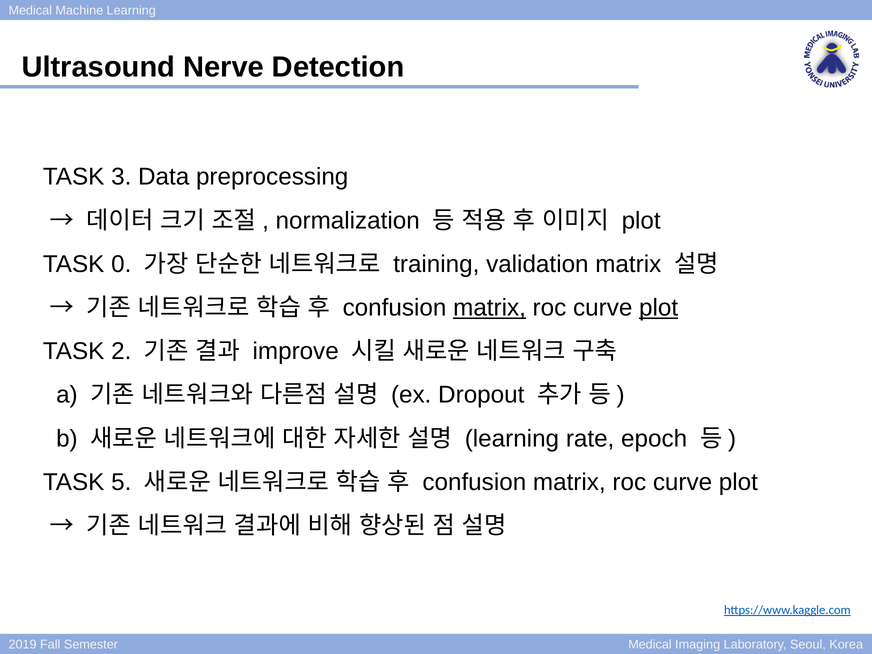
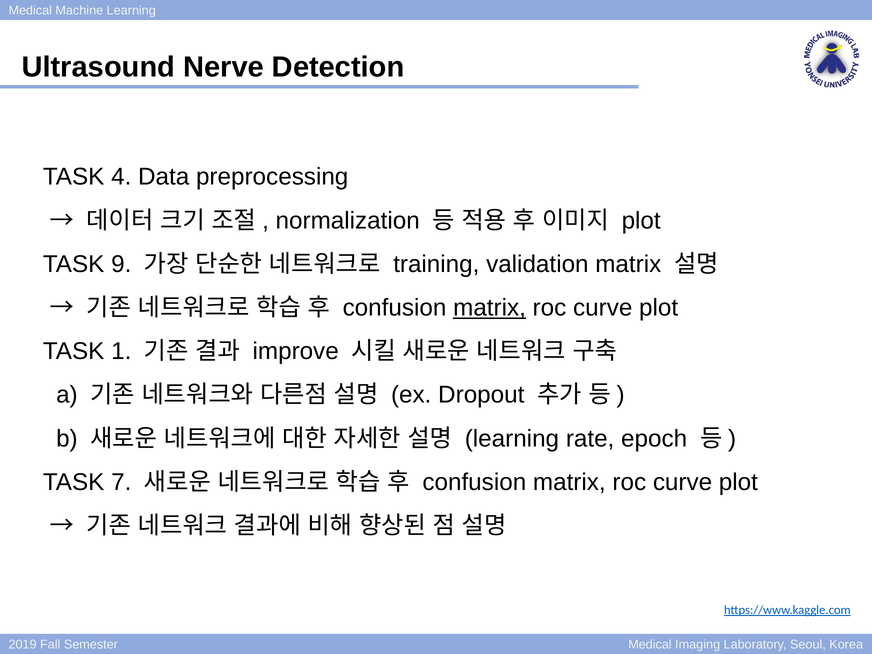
3: 3 -> 4
0: 0 -> 9
plot at (659, 308) underline: present -> none
2: 2 -> 1
5: 5 -> 7
